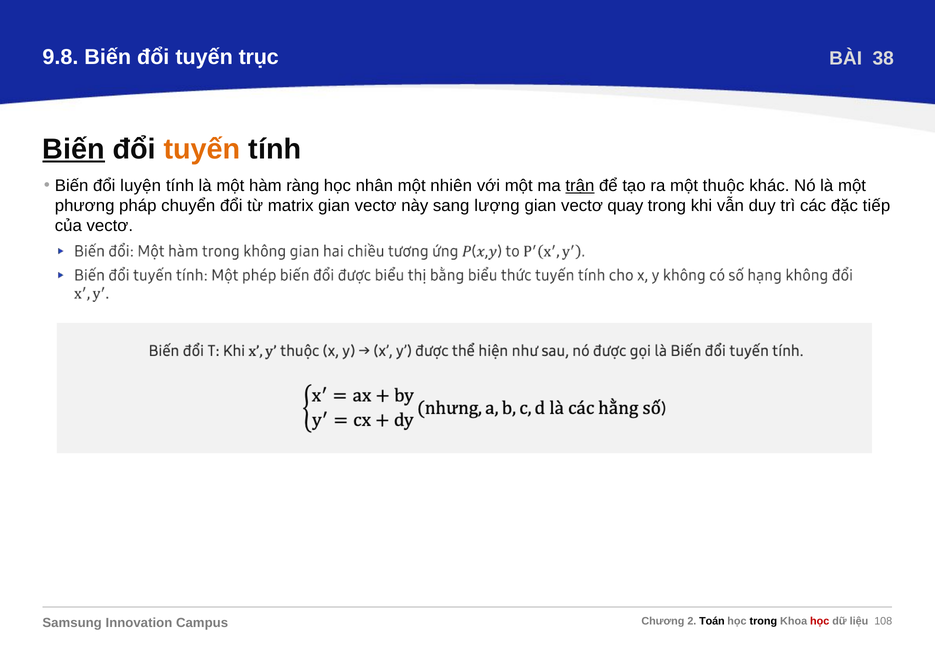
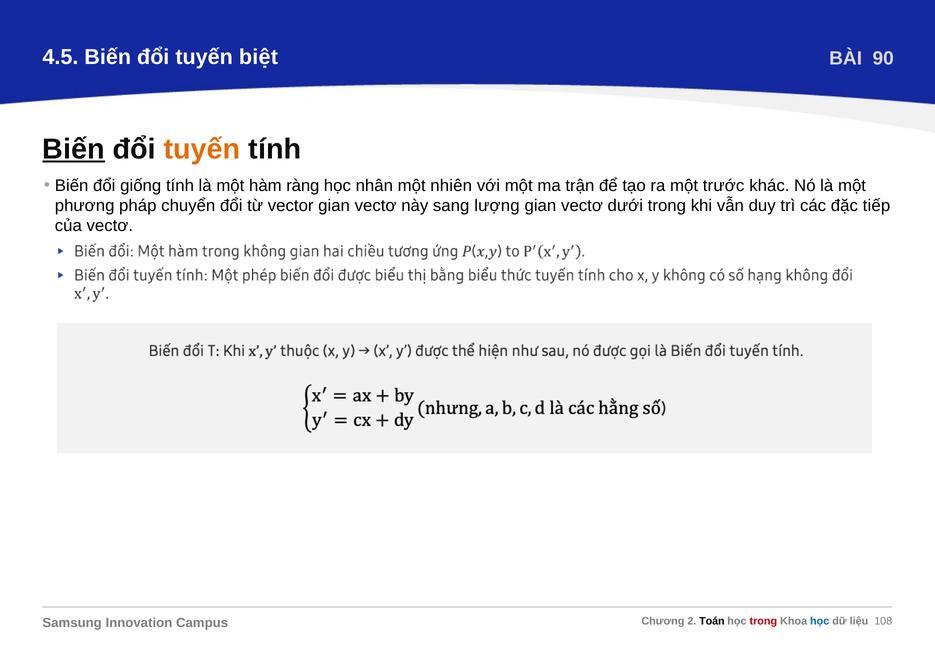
9.8: 9.8 -> 4.5
trục: trục -> biệt
38: 38 -> 90
luyện: luyện -> giống
trận underline: present -> none
thuộc: thuộc -> trước
matrix: matrix -> vector
quay: quay -> dưới
trong at (763, 621) colour: black -> red
học at (820, 621) colour: red -> blue
